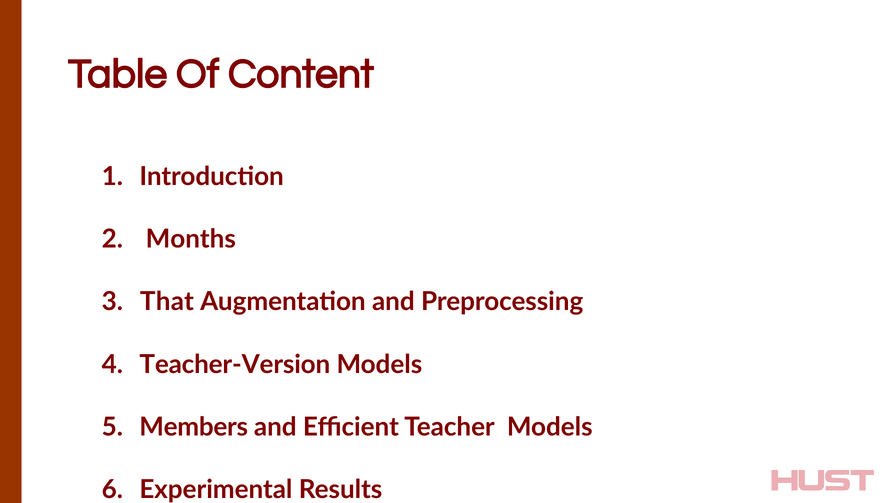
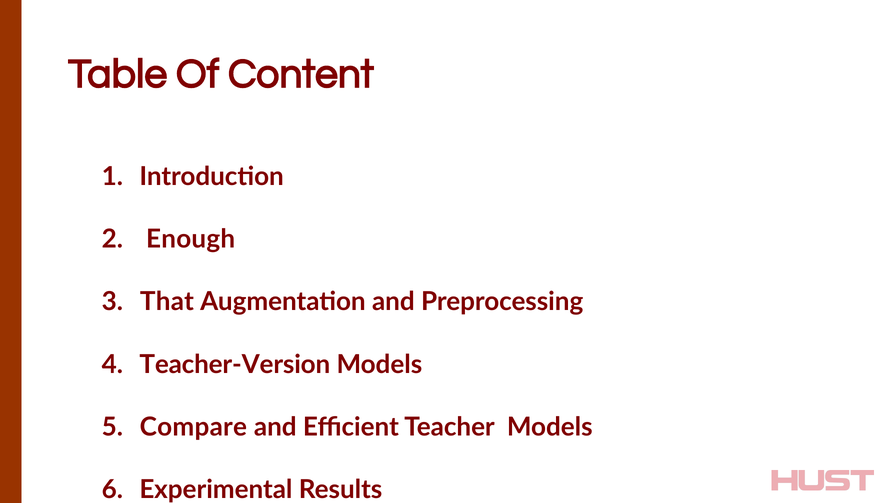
Months: Months -> Enough
Members: Members -> Compare
